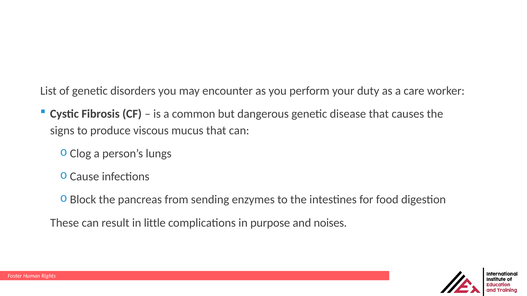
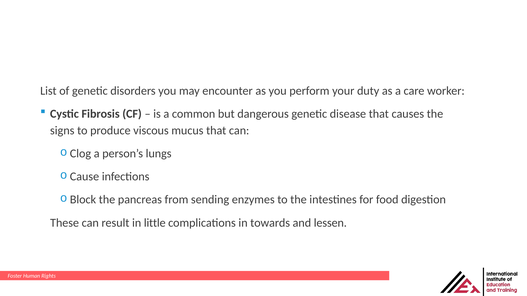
purpose: purpose -> towards
noises: noises -> lessen
